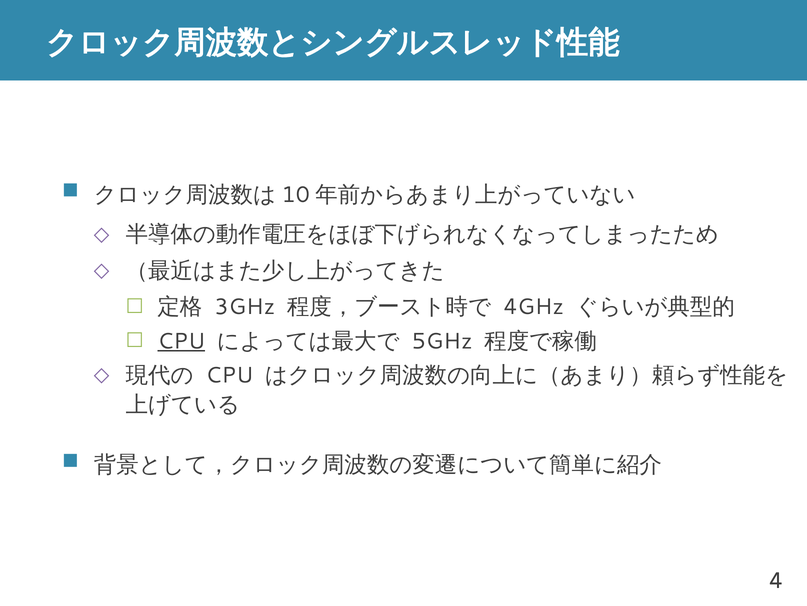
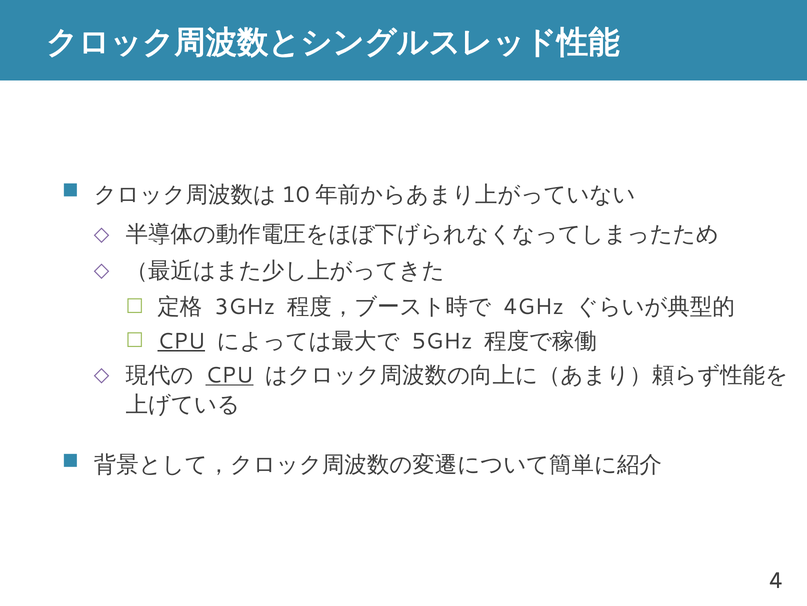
CPU at (229, 375) underline: none -> present
